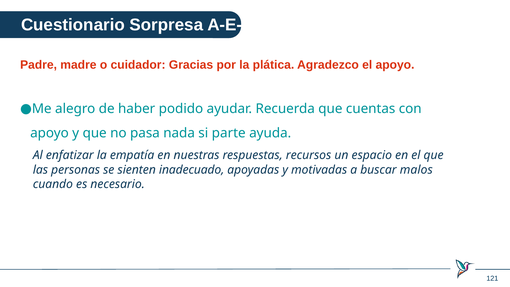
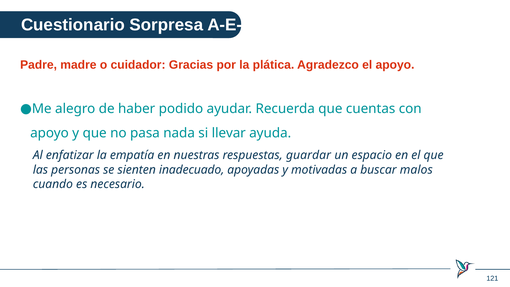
parte: parte -> llevar
recursos: recursos -> guardar
